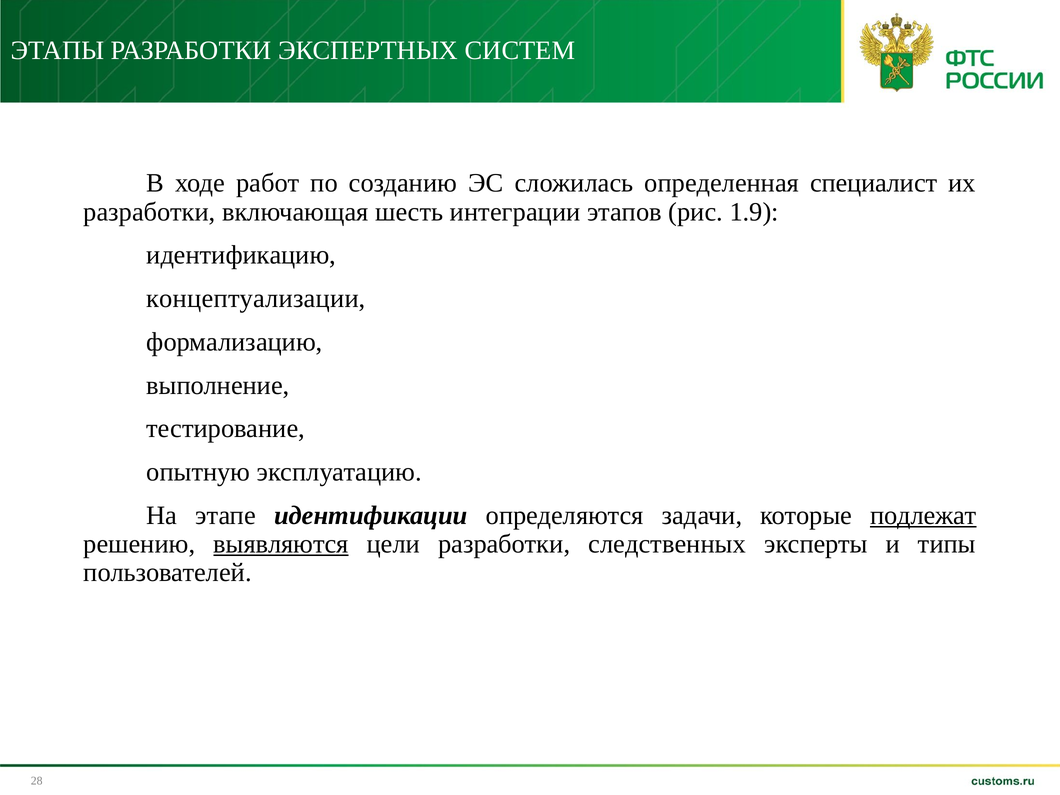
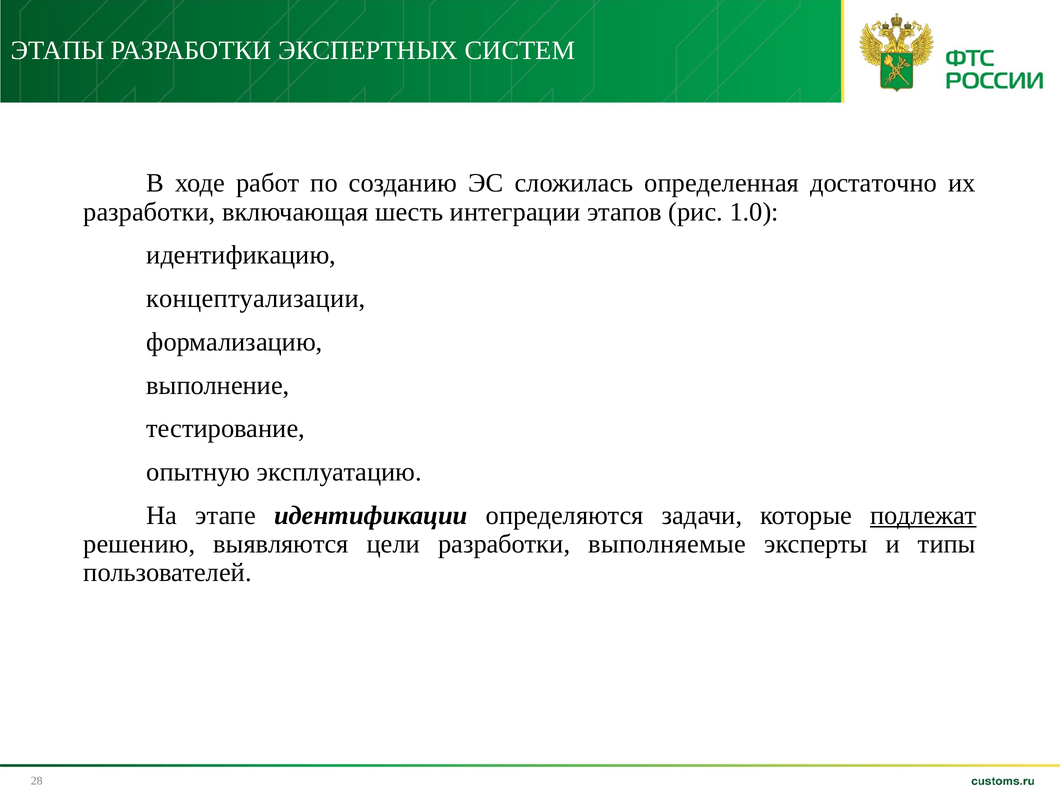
специалист: специалист -> достаточно
1.9: 1.9 -> 1.0
выявляются underline: present -> none
следственных: следственных -> выполняемые
